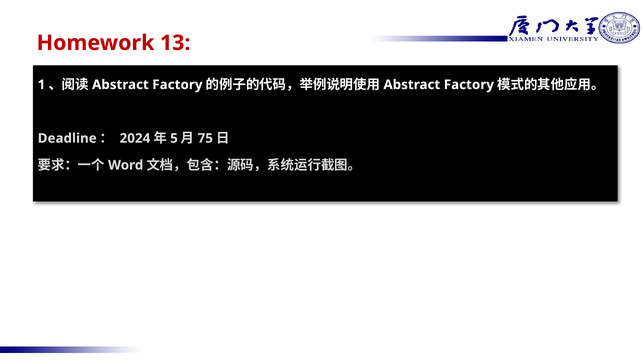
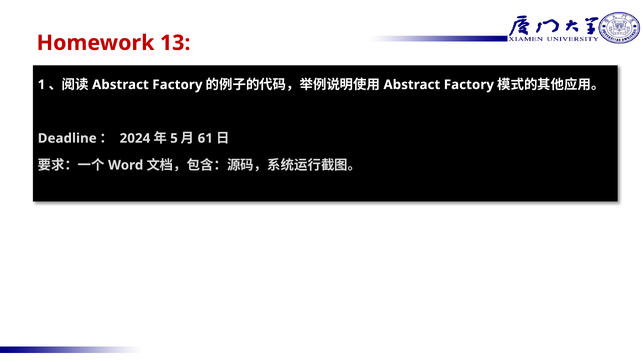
75: 75 -> 61
